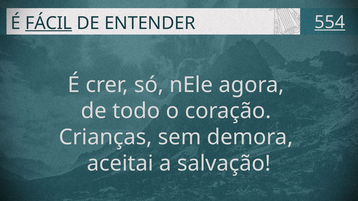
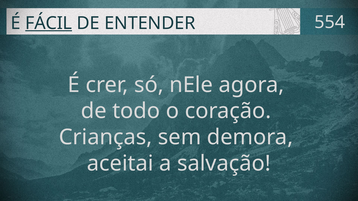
554 underline: present -> none
